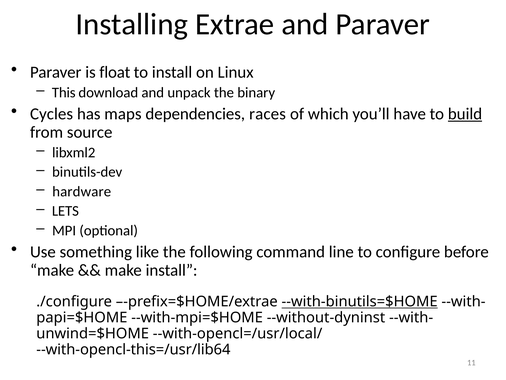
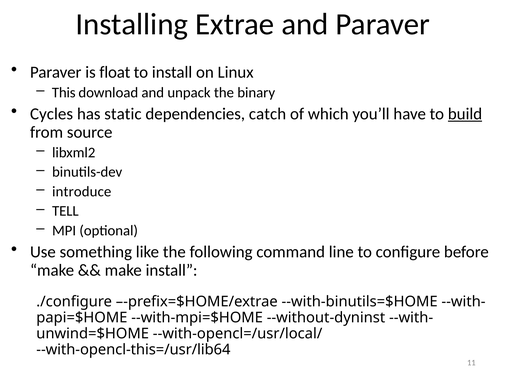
maps: maps -> static
races: races -> catch
hardware: hardware -> introduce
LETS: LETS -> TELL
--with-binutils=$HOME underline: present -> none
